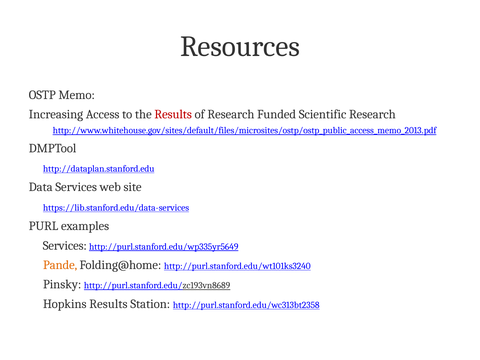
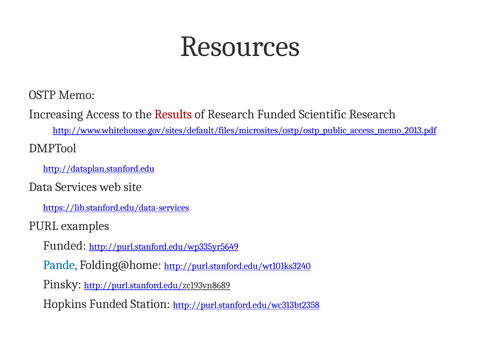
Services at (65, 246): Services -> Funded
Pande colour: orange -> blue
Hopkins Results: Results -> Funded
